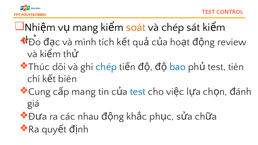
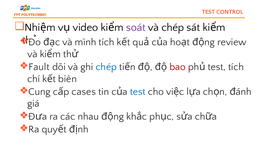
mang at (85, 27): mang -> video
soát colour: orange -> purple
Thúc: Thúc -> Fault
bao colour: blue -> red
test tiên: tiên -> tích
mang at (84, 92): mang -> cases
